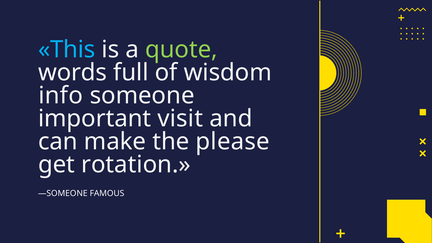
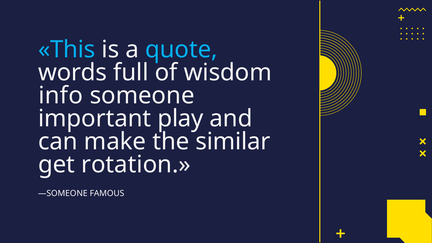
quote colour: light green -> light blue
visit: visit -> play
please: please -> similar
